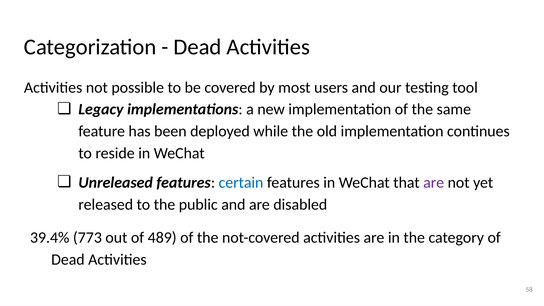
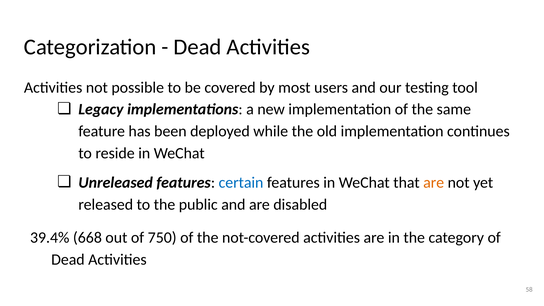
are at (434, 183) colour: purple -> orange
773: 773 -> 668
489: 489 -> 750
